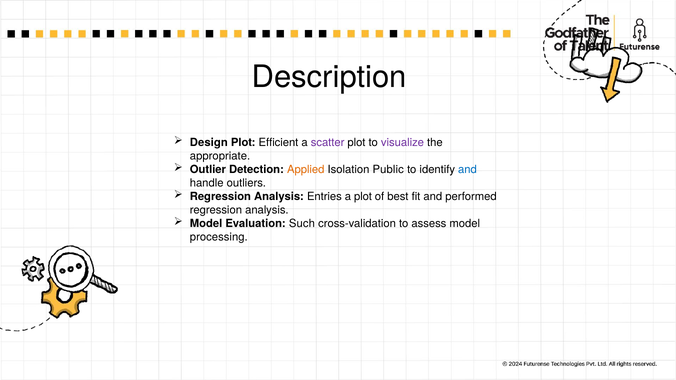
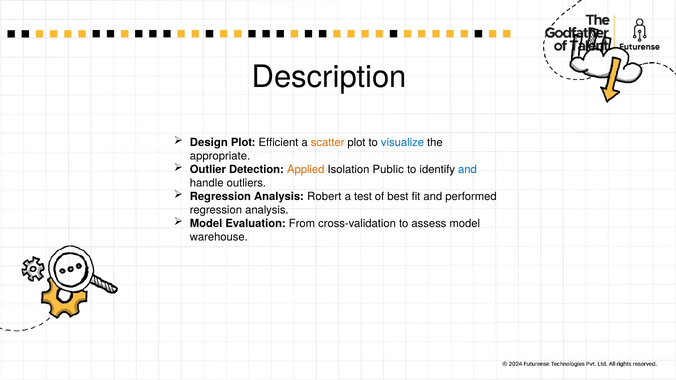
scatter colour: purple -> orange
visualize colour: purple -> blue
Entries: Entries -> Robert
a plot: plot -> test
Such: Such -> From
processing: processing -> warehouse
